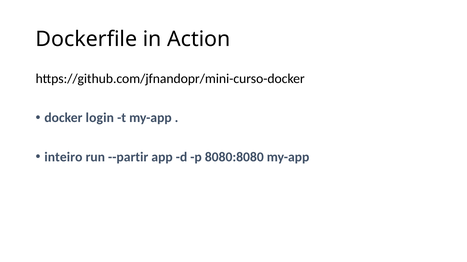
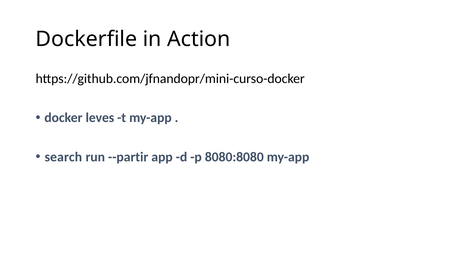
login: login -> leves
inteiro: inteiro -> search
